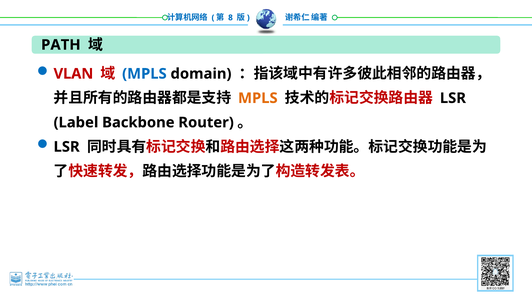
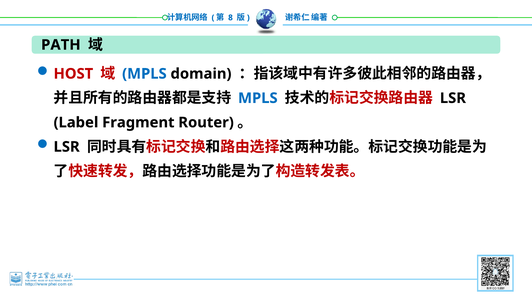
VLAN: VLAN -> HOST
MPLS at (258, 98) colour: orange -> blue
Backbone: Backbone -> Fragment
